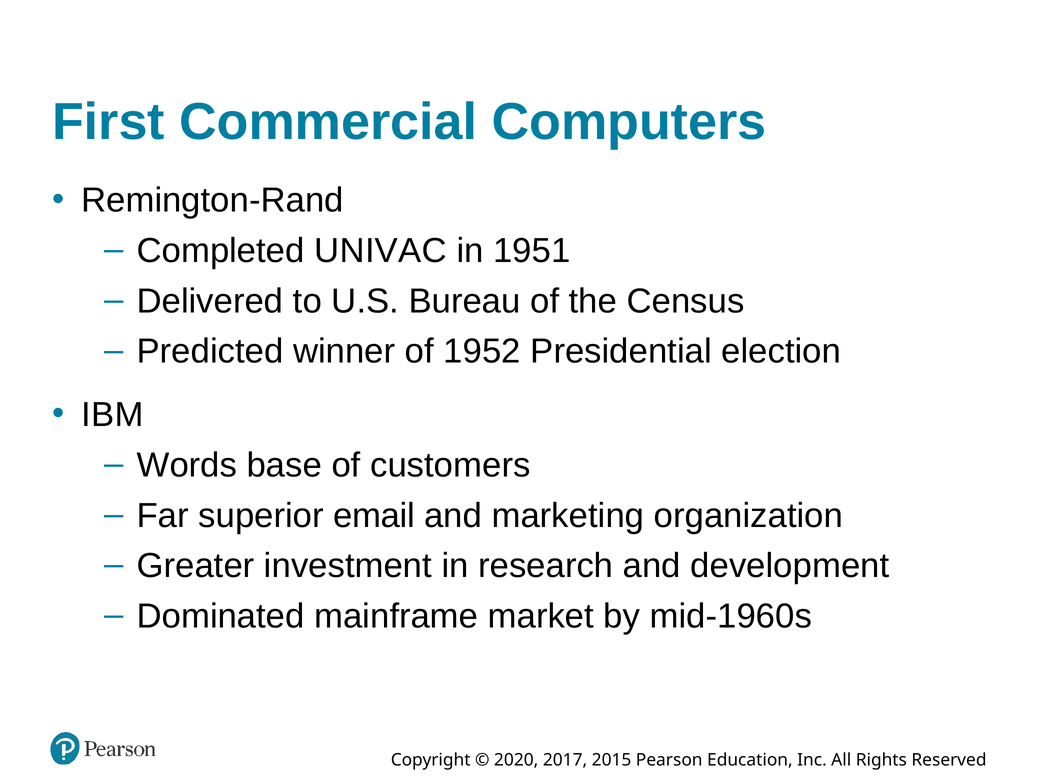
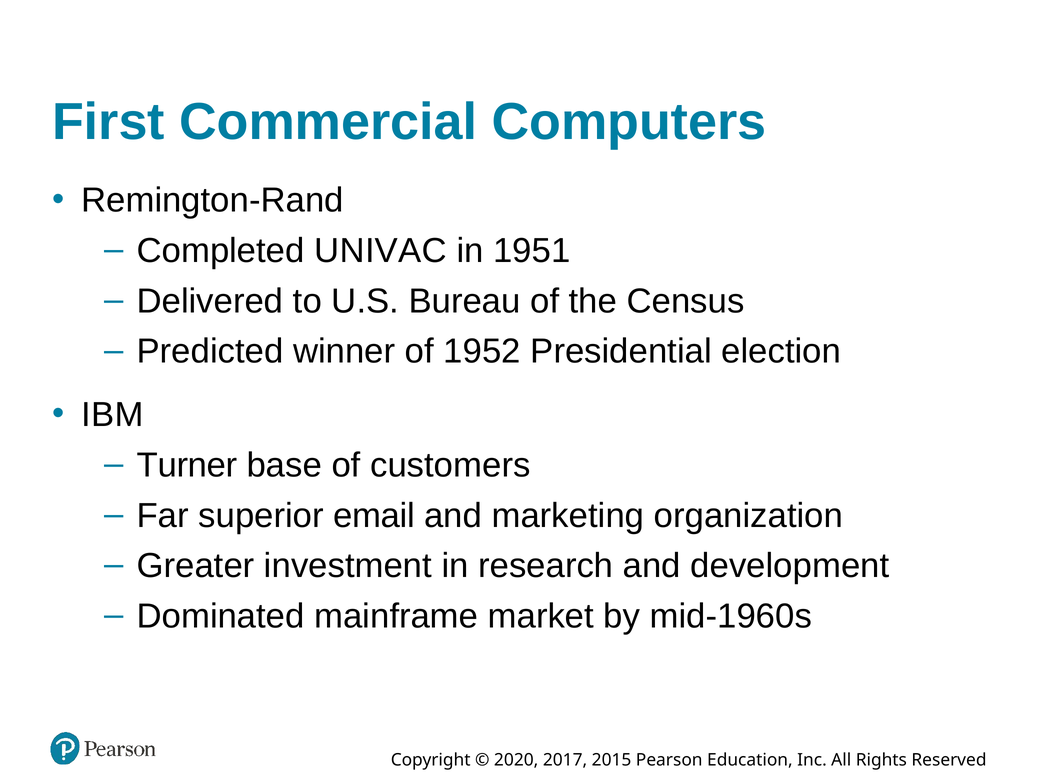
Words: Words -> Turner
